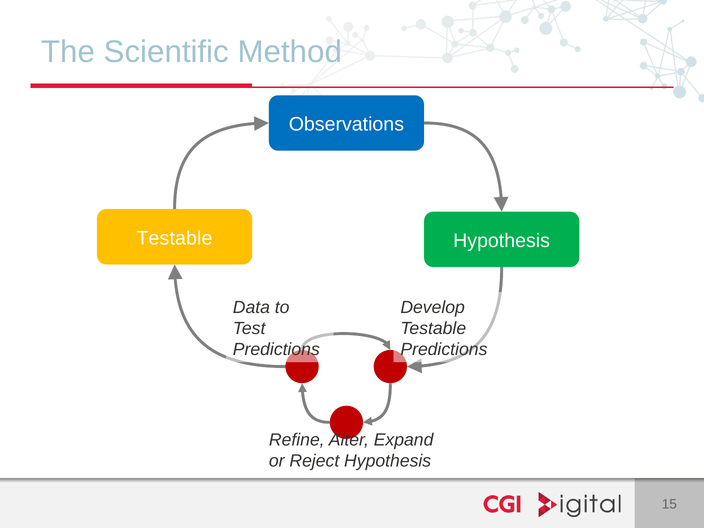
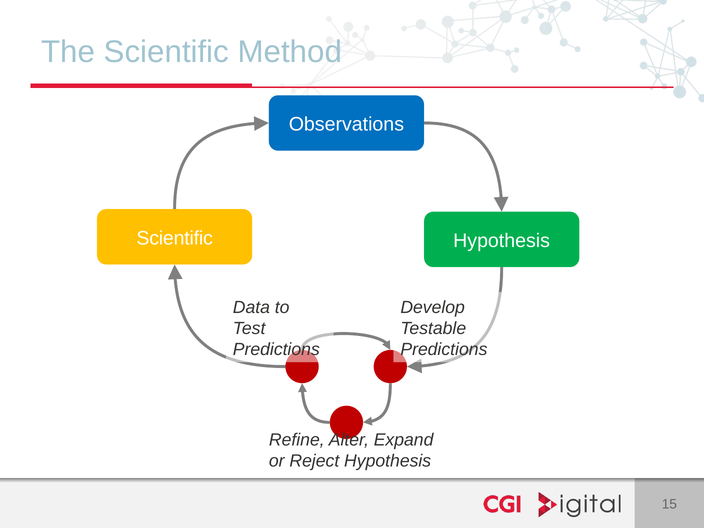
Testable at (174, 238): Testable -> Scientific
